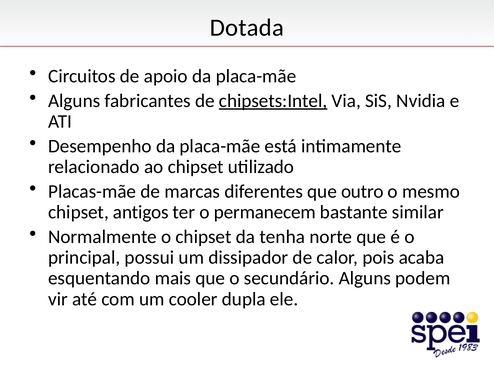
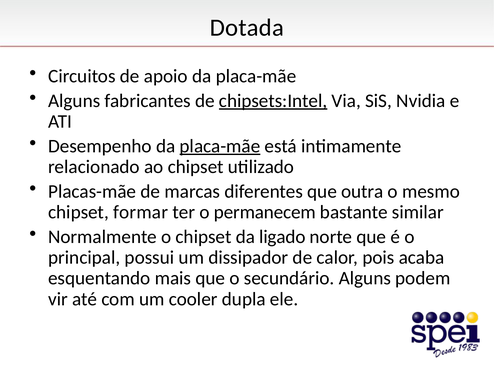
placa-mãe at (220, 146) underline: none -> present
outro: outro -> outra
antigos: antigos -> formar
tenha: tenha -> ligado
